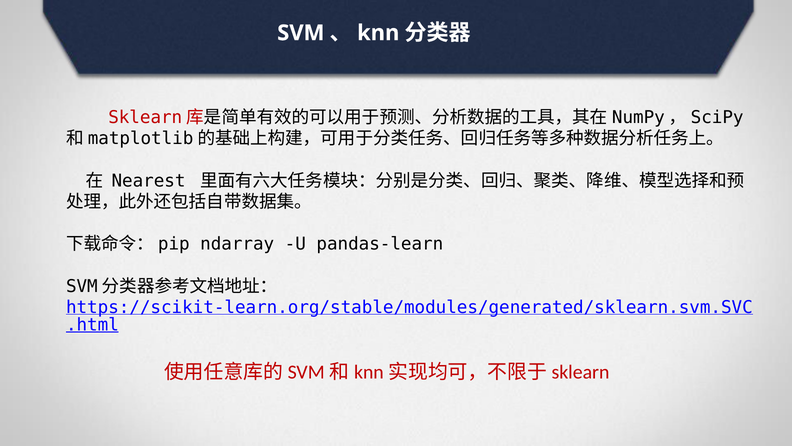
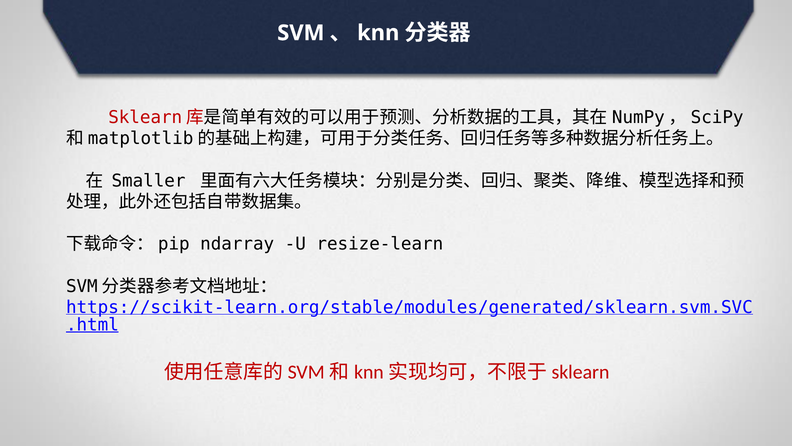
Nearest: Nearest -> Smaller
pandas-learn: pandas-learn -> resize-learn
